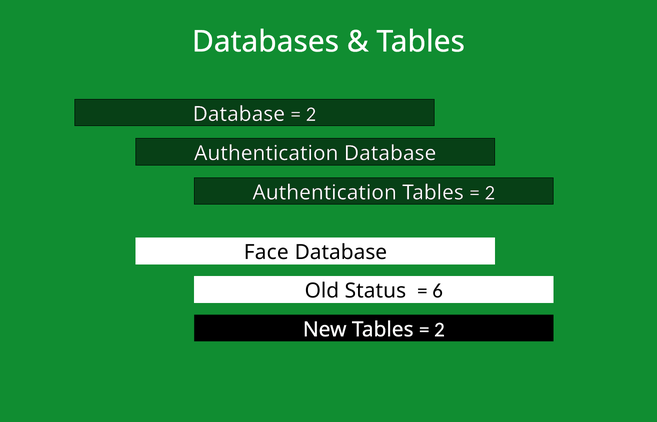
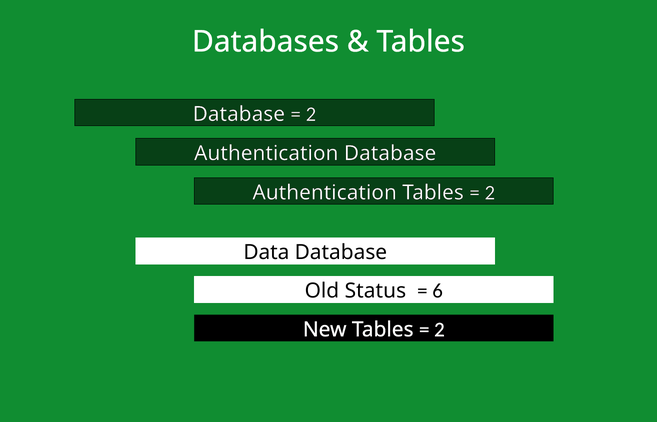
Face: Face -> Data
